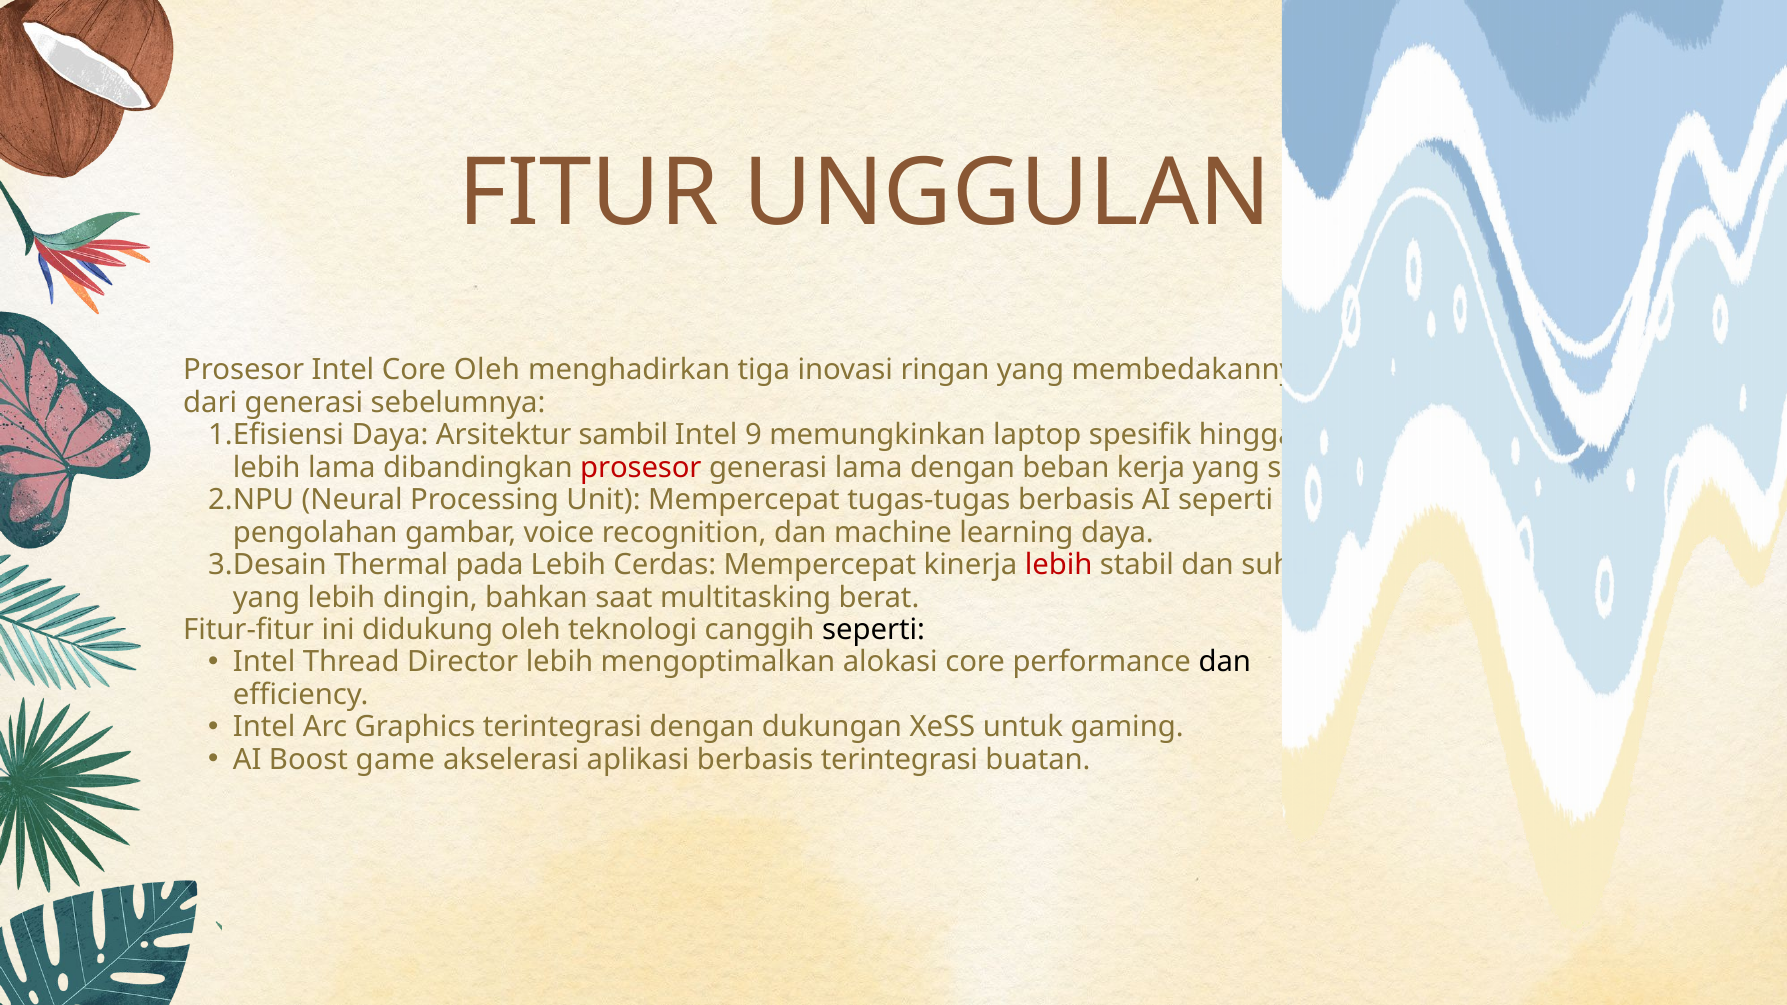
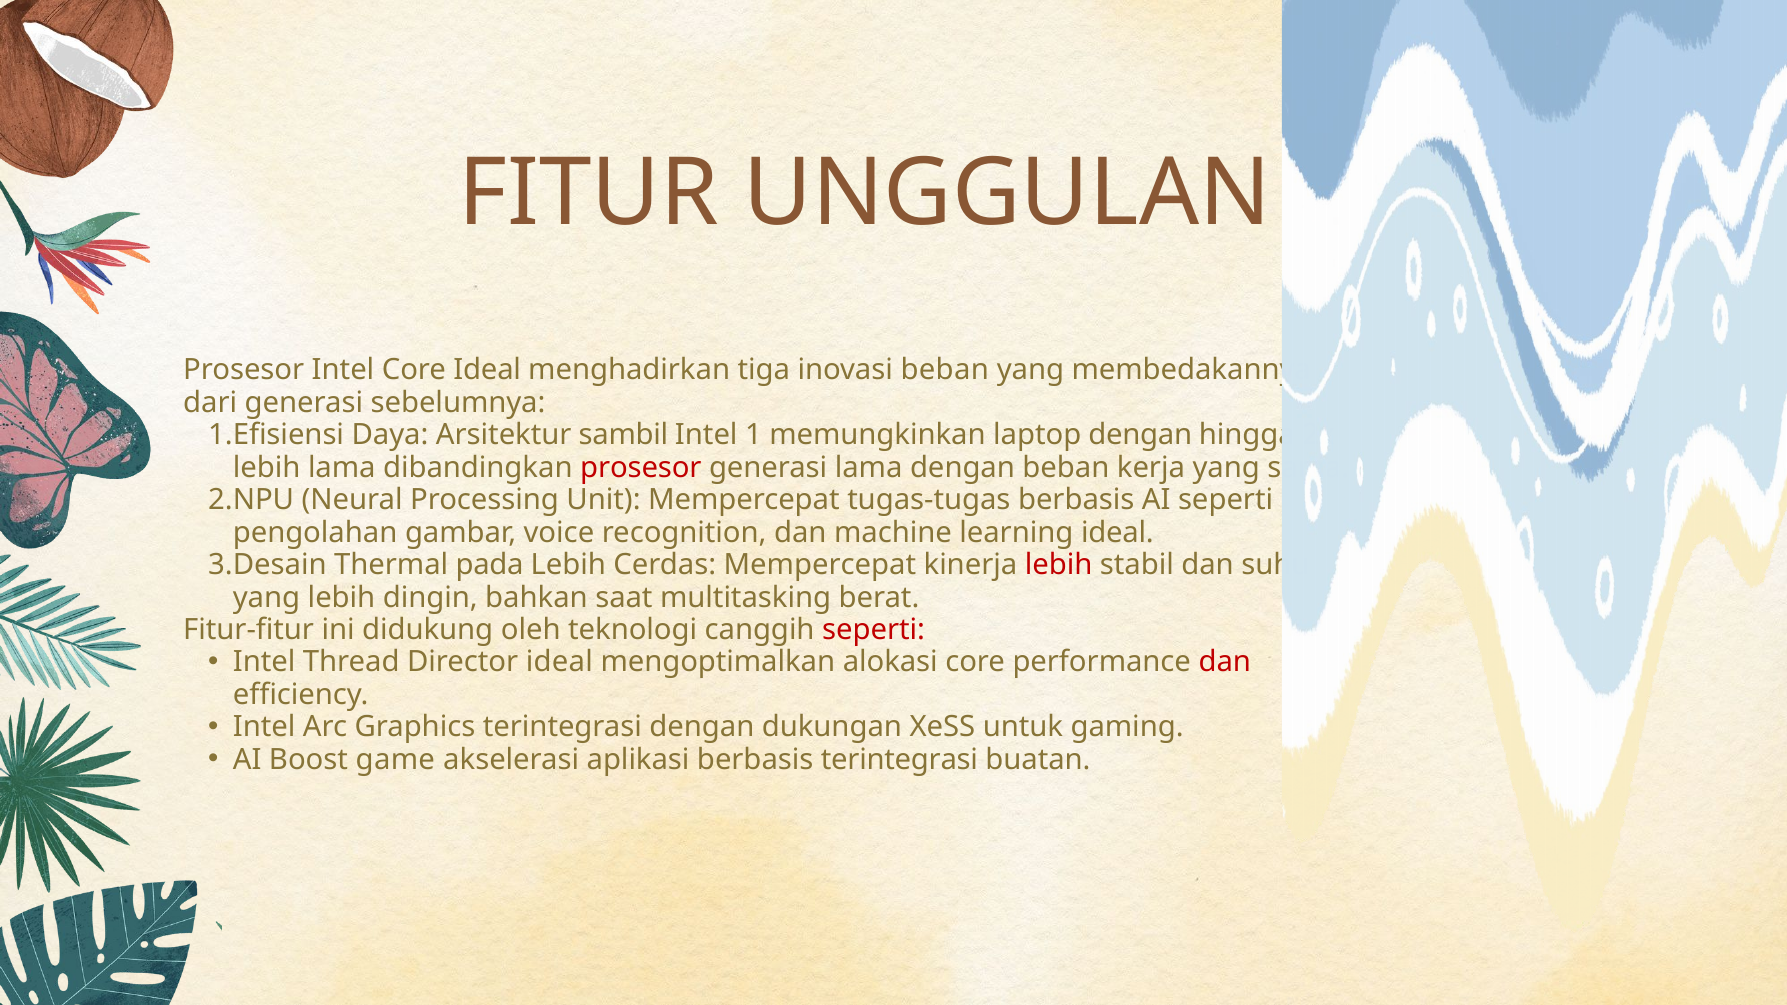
Core Oleh: Oleh -> Ideal
inovasi ringan: ringan -> beban
9: 9 -> 1
laptop spesifik: spesifik -> dengan
learning daya: daya -> ideal
seperti at (874, 630) colour: black -> red
Director lebih: lebih -> ideal
dan at (1225, 662) colour: black -> red
